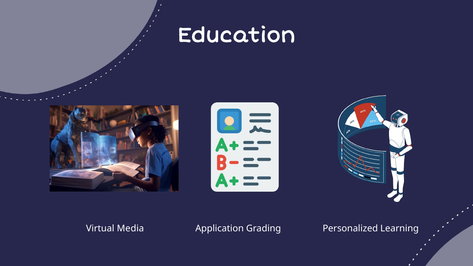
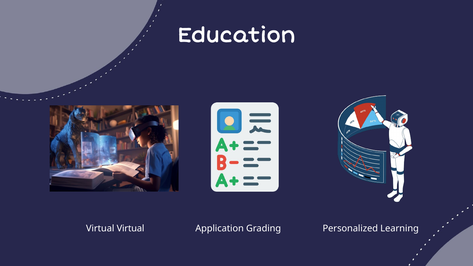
Virtual Media: Media -> Virtual
